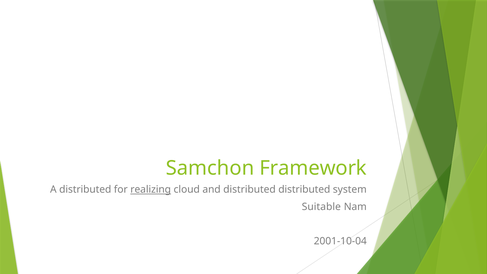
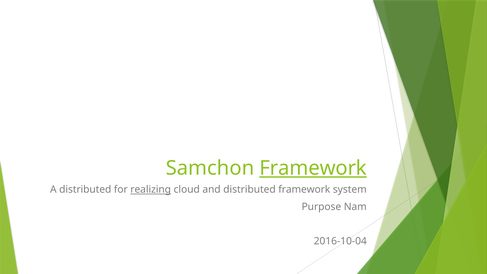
Framework at (313, 168) underline: none -> present
distributed distributed: distributed -> framework
Suitable: Suitable -> Purpose
2001-10-04: 2001-10-04 -> 2016-10-04
